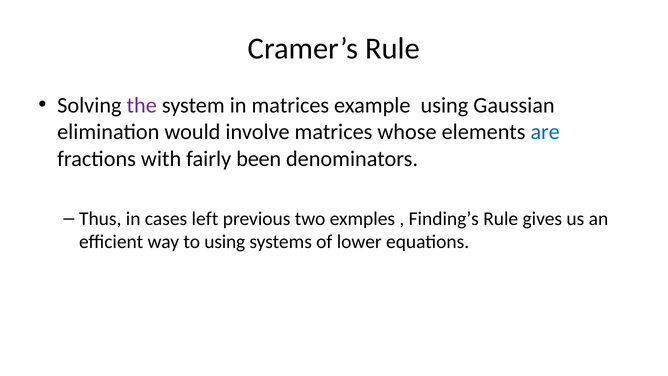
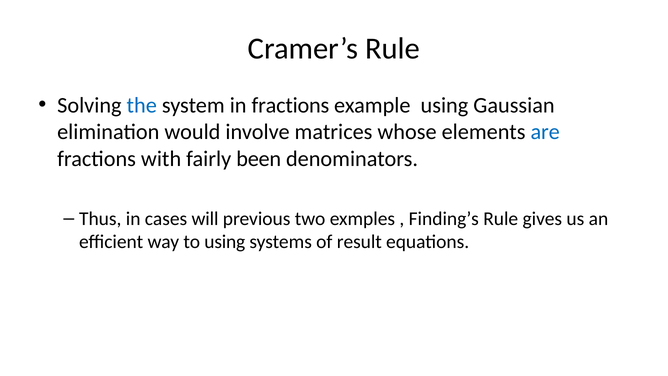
the colour: purple -> blue
in matrices: matrices -> fractions
left: left -> will
lower: lower -> result
